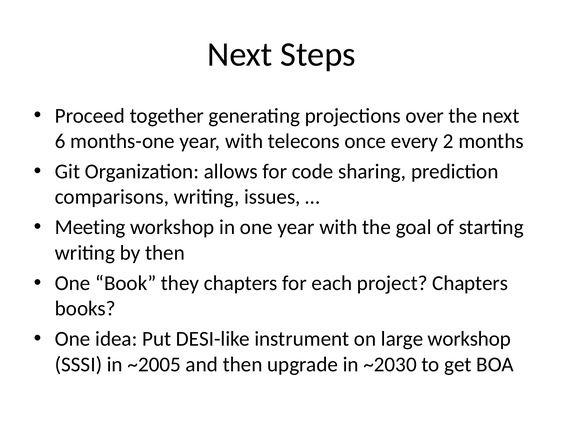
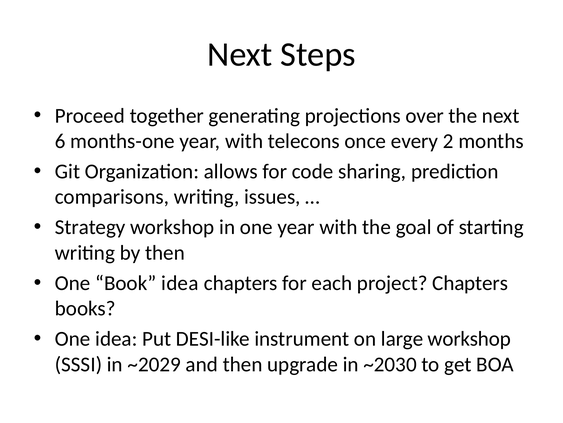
Meeting: Meeting -> Strategy
Book they: they -> idea
~2005: ~2005 -> ~2029
